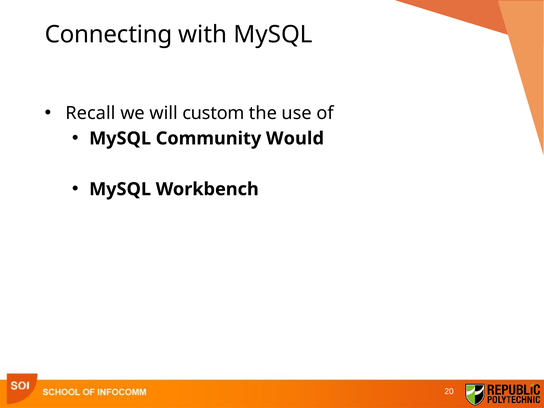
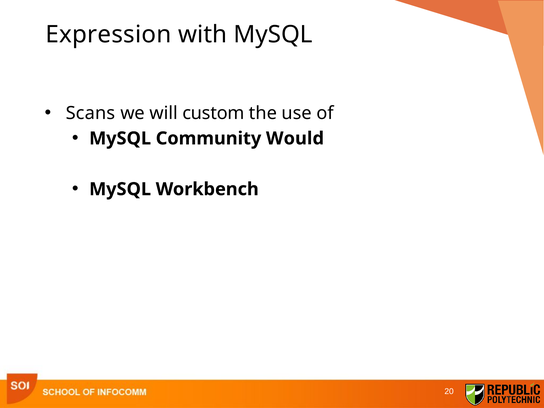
Connecting: Connecting -> Expression
Recall: Recall -> Scans
